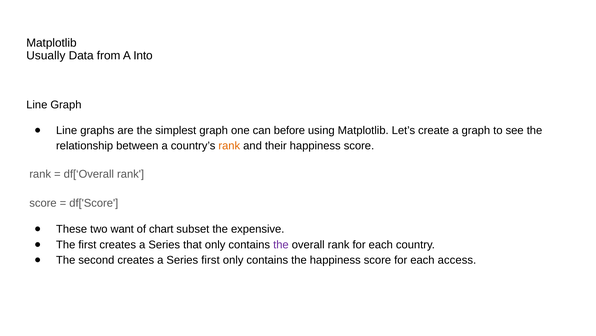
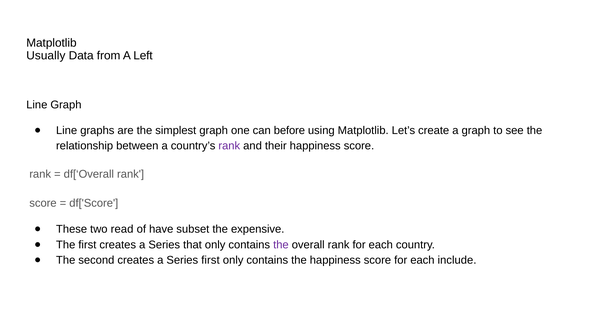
Into: Into -> Left
rank at (229, 145) colour: orange -> purple
want: want -> read
chart: chart -> have
access: access -> include
